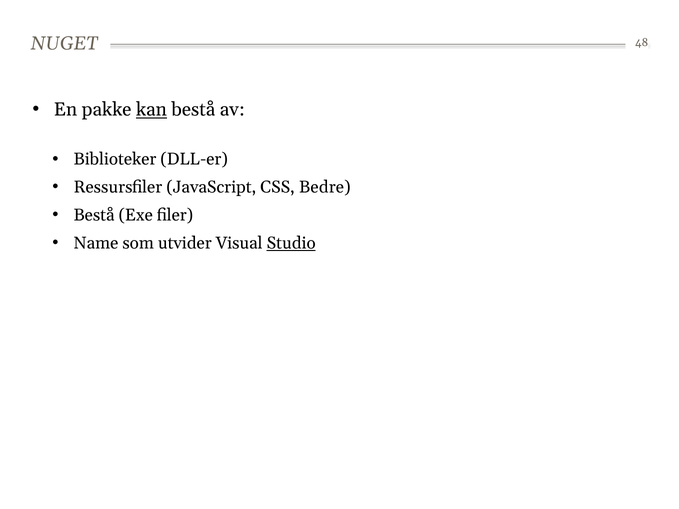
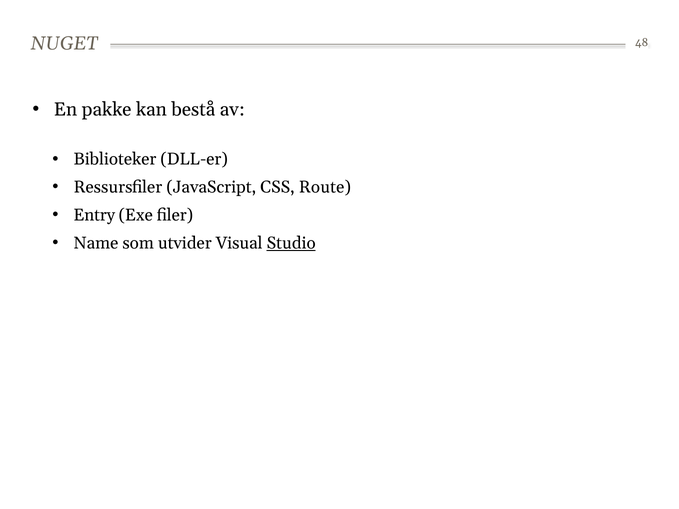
kan underline: present -> none
Bedre: Bedre -> Route
Bestå at (94, 215): Bestå -> Entry
